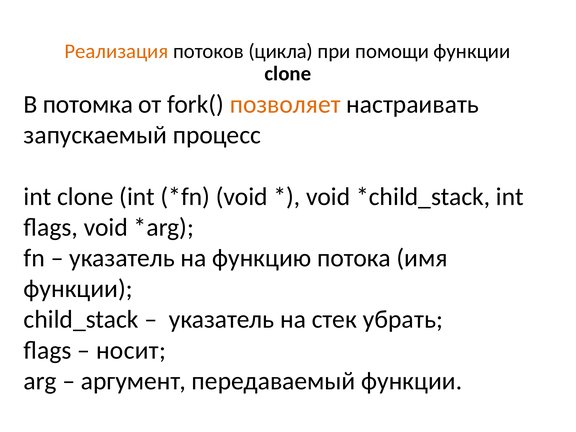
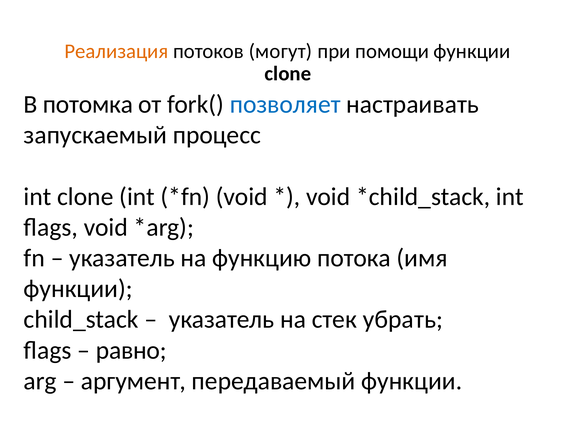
цикла: цикла -> могут
позволяет colour: orange -> blue
носит: носит -> равно
